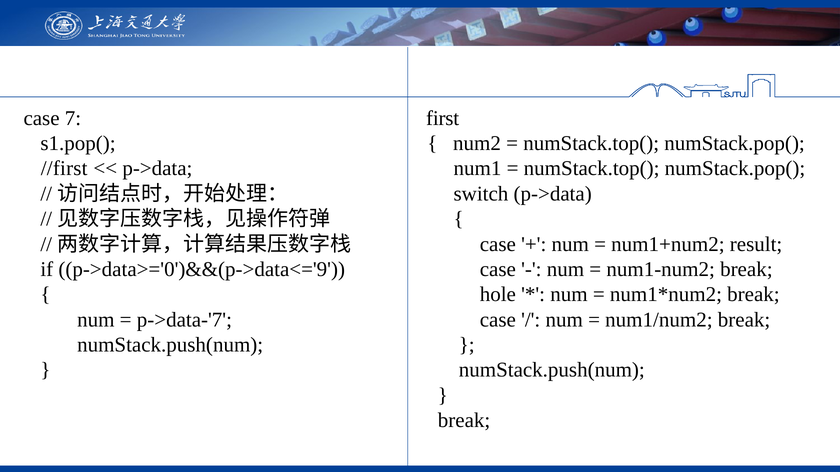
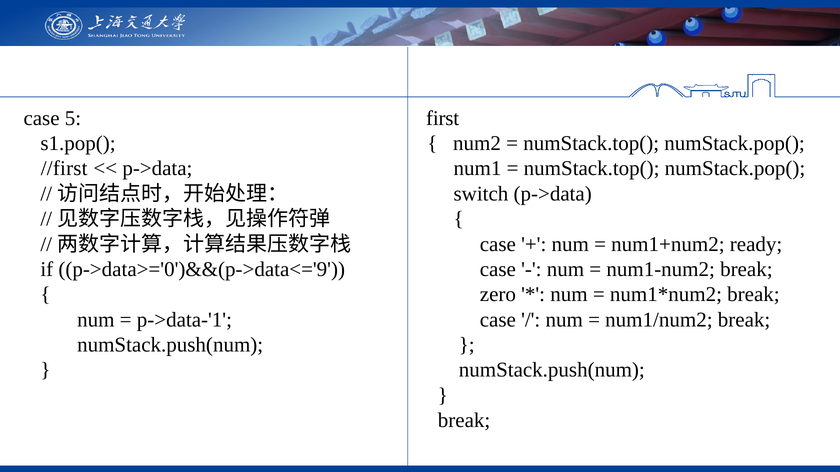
7: 7 -> 5
result: result -> ready
hole: hole -> zero
p->data-'7: p->data-'7 -> p->data-'1
